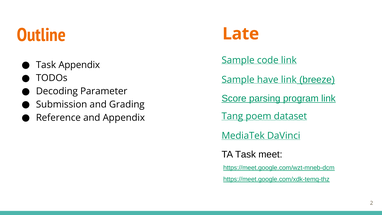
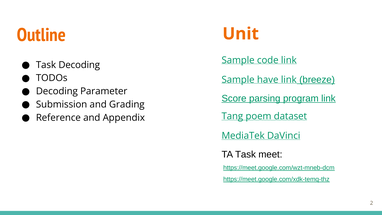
Late: Late -> Unit
Task Appendix: Appendix -> Decoding
